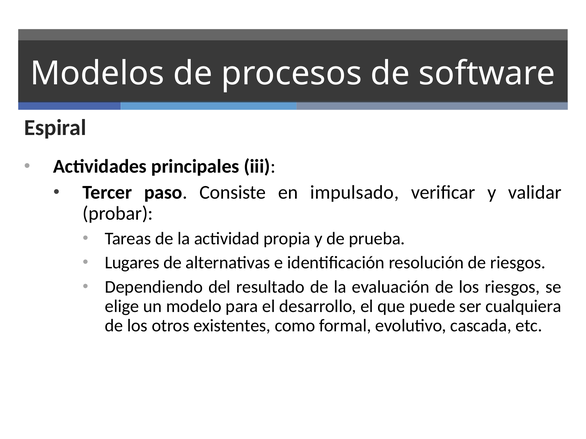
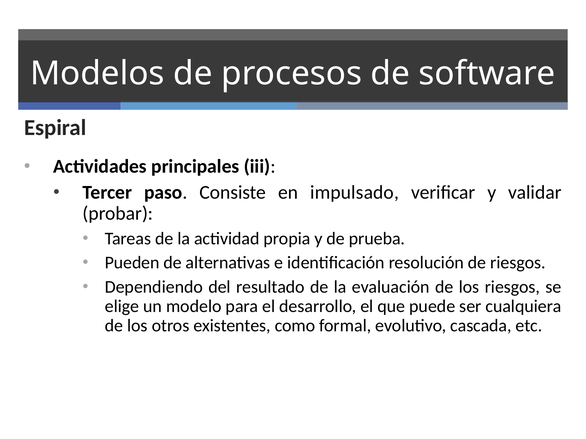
Lugares: Lugares -> Pueden
